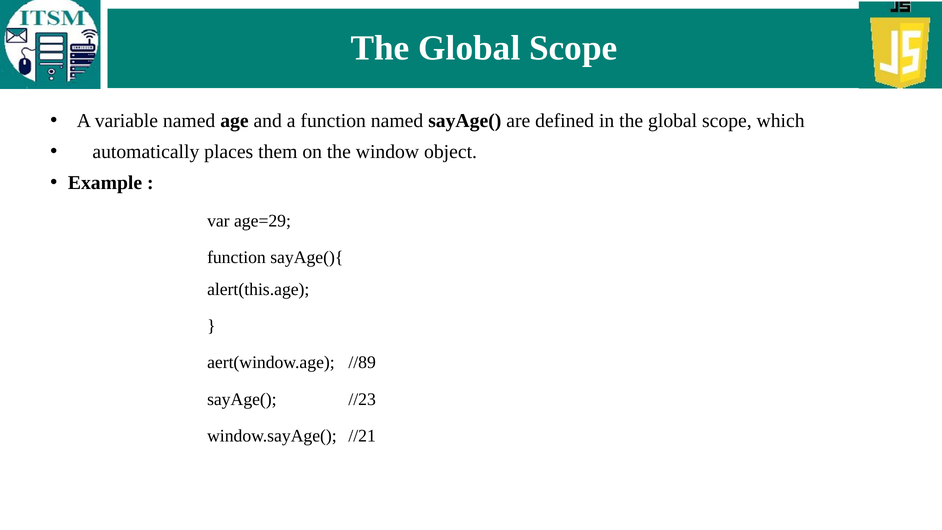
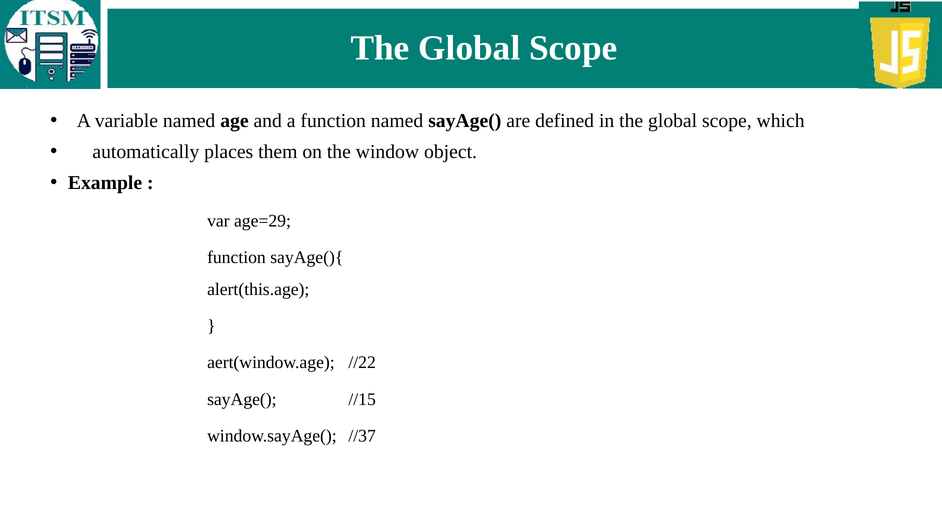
//89: //89 -> //22
//23: //23 -> //15
//21: //21 -> //37
